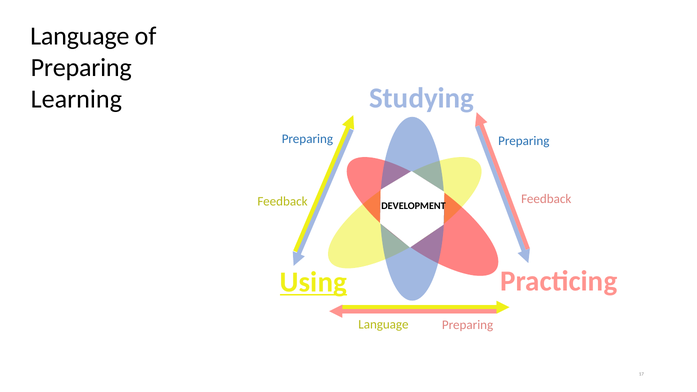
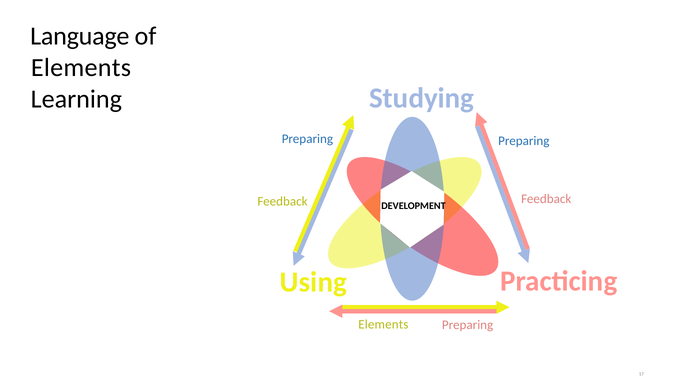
Preparing at (81, 68): Preparing -> Elements
Using underline: present -> none
Language at (383, 325): Language -> Elements
